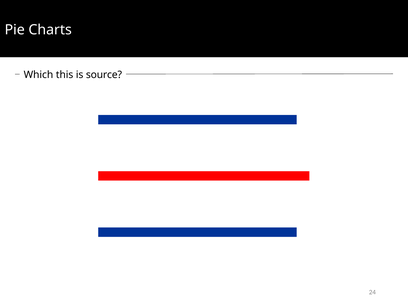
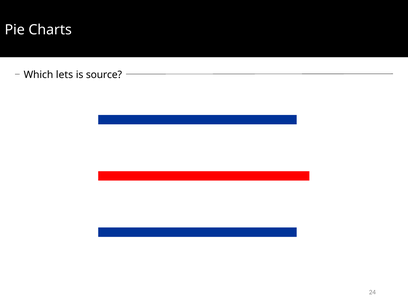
this: this -> lets
